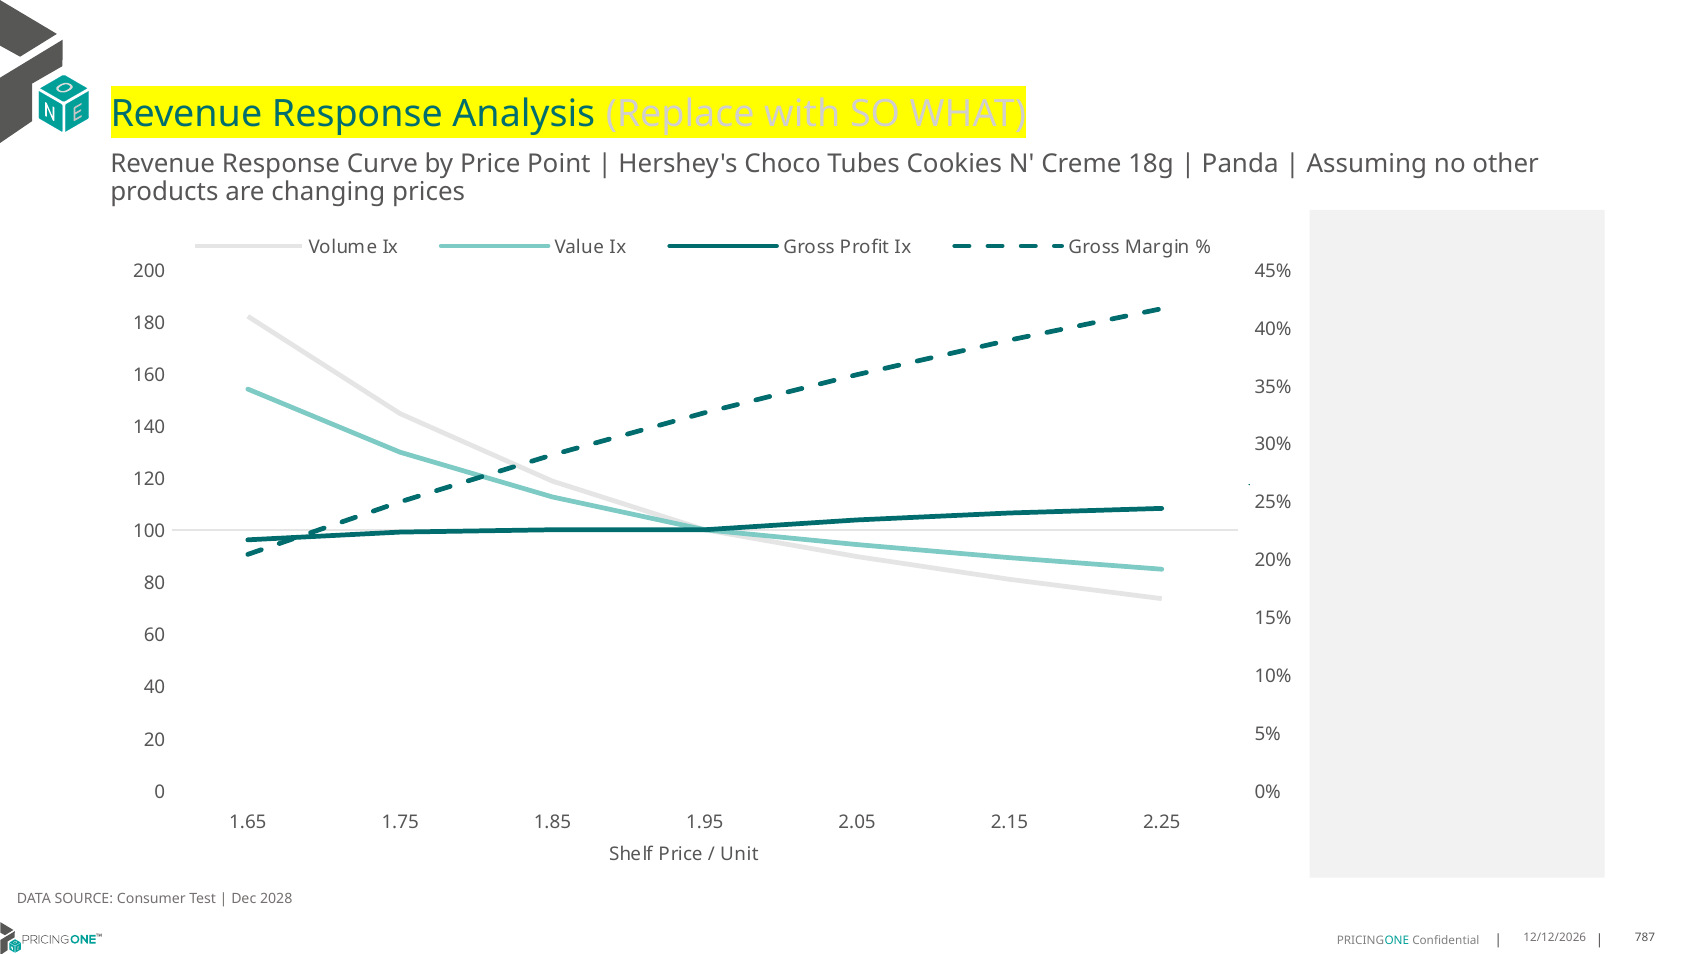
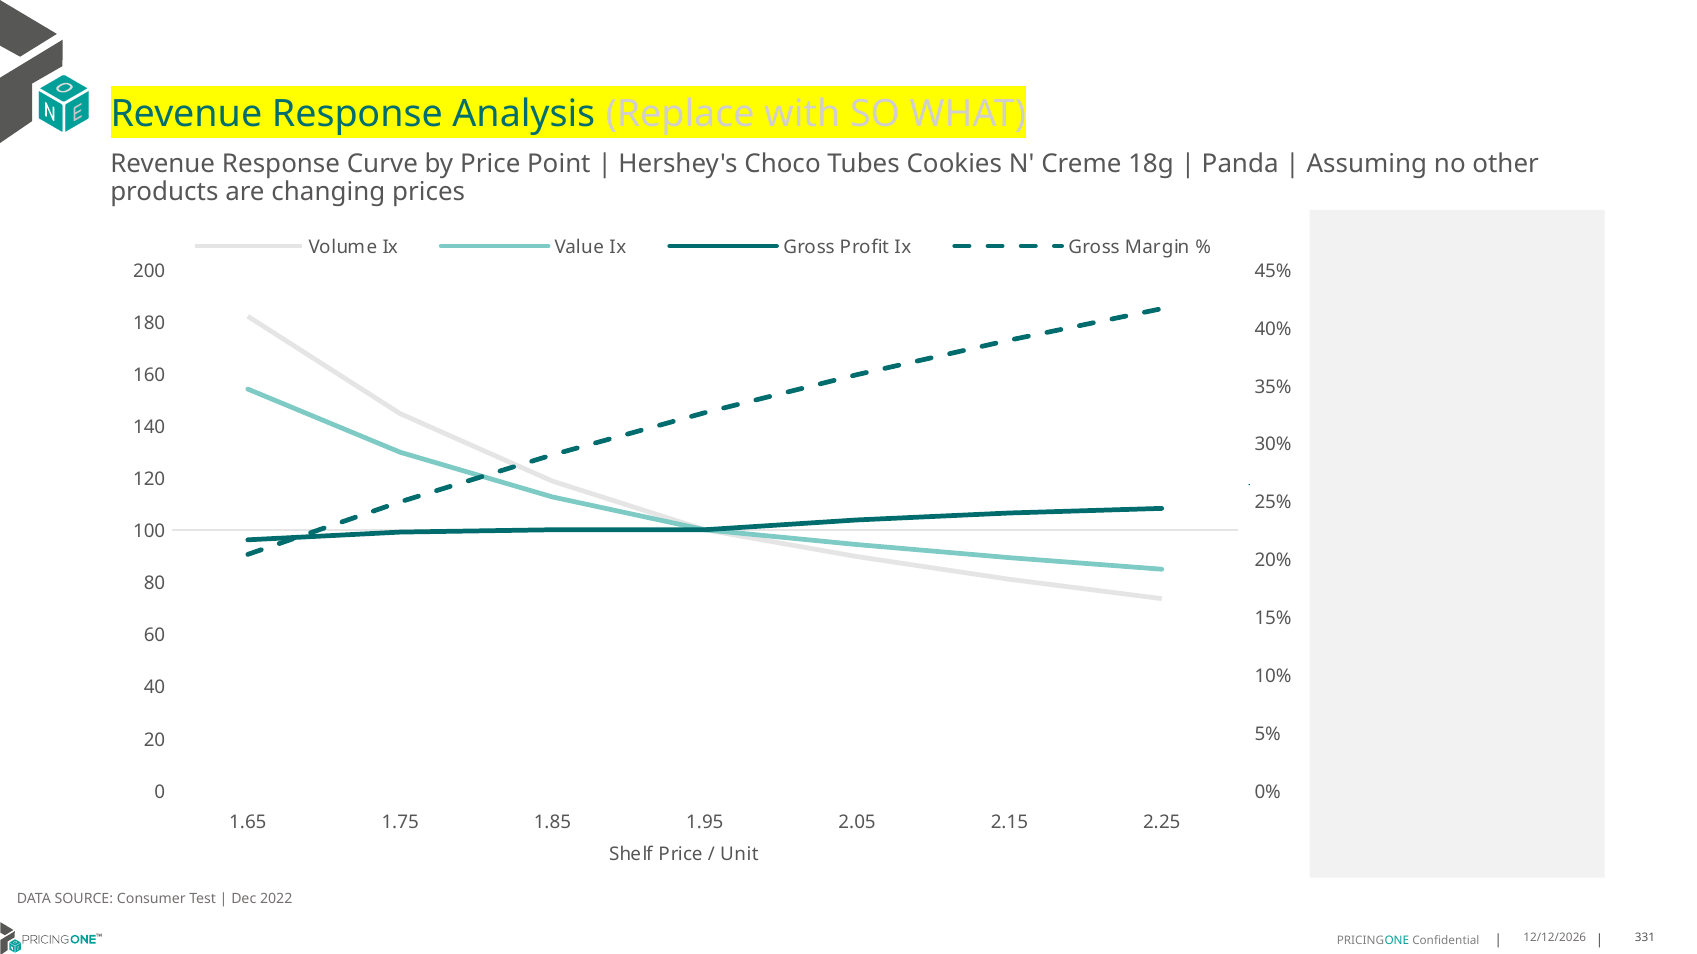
2028: 2028 -> 2022
787: 787 -> 331
